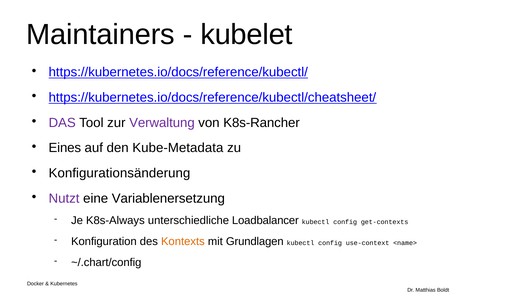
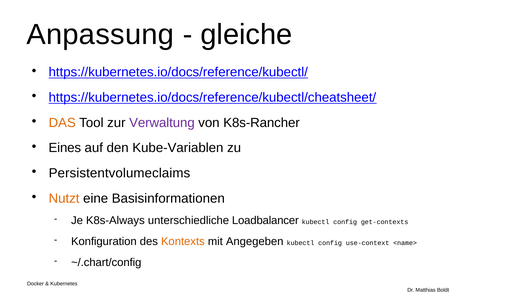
Maintainers: Maintainers -> Anpassung
kubelet: kubelet -> gleiche
DAS colour: purple -> orange
Kube-Metadata: Kube-Metadata -> Kube-Variablen
Konfigurationsänderung: Konfigurationsänderung -> Persistentvolumeclaims
Nutzt colour: purple -> orange
Variablenersetzung: Variablenersetzung -> Basisinformationen
Grundlagen: Grundlagen -> Angegeben
